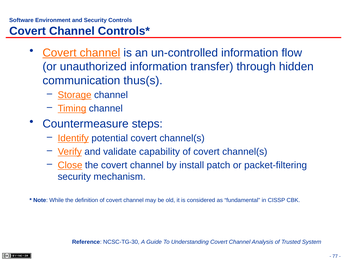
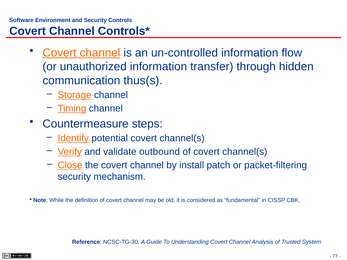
capability: capability -> outbound
